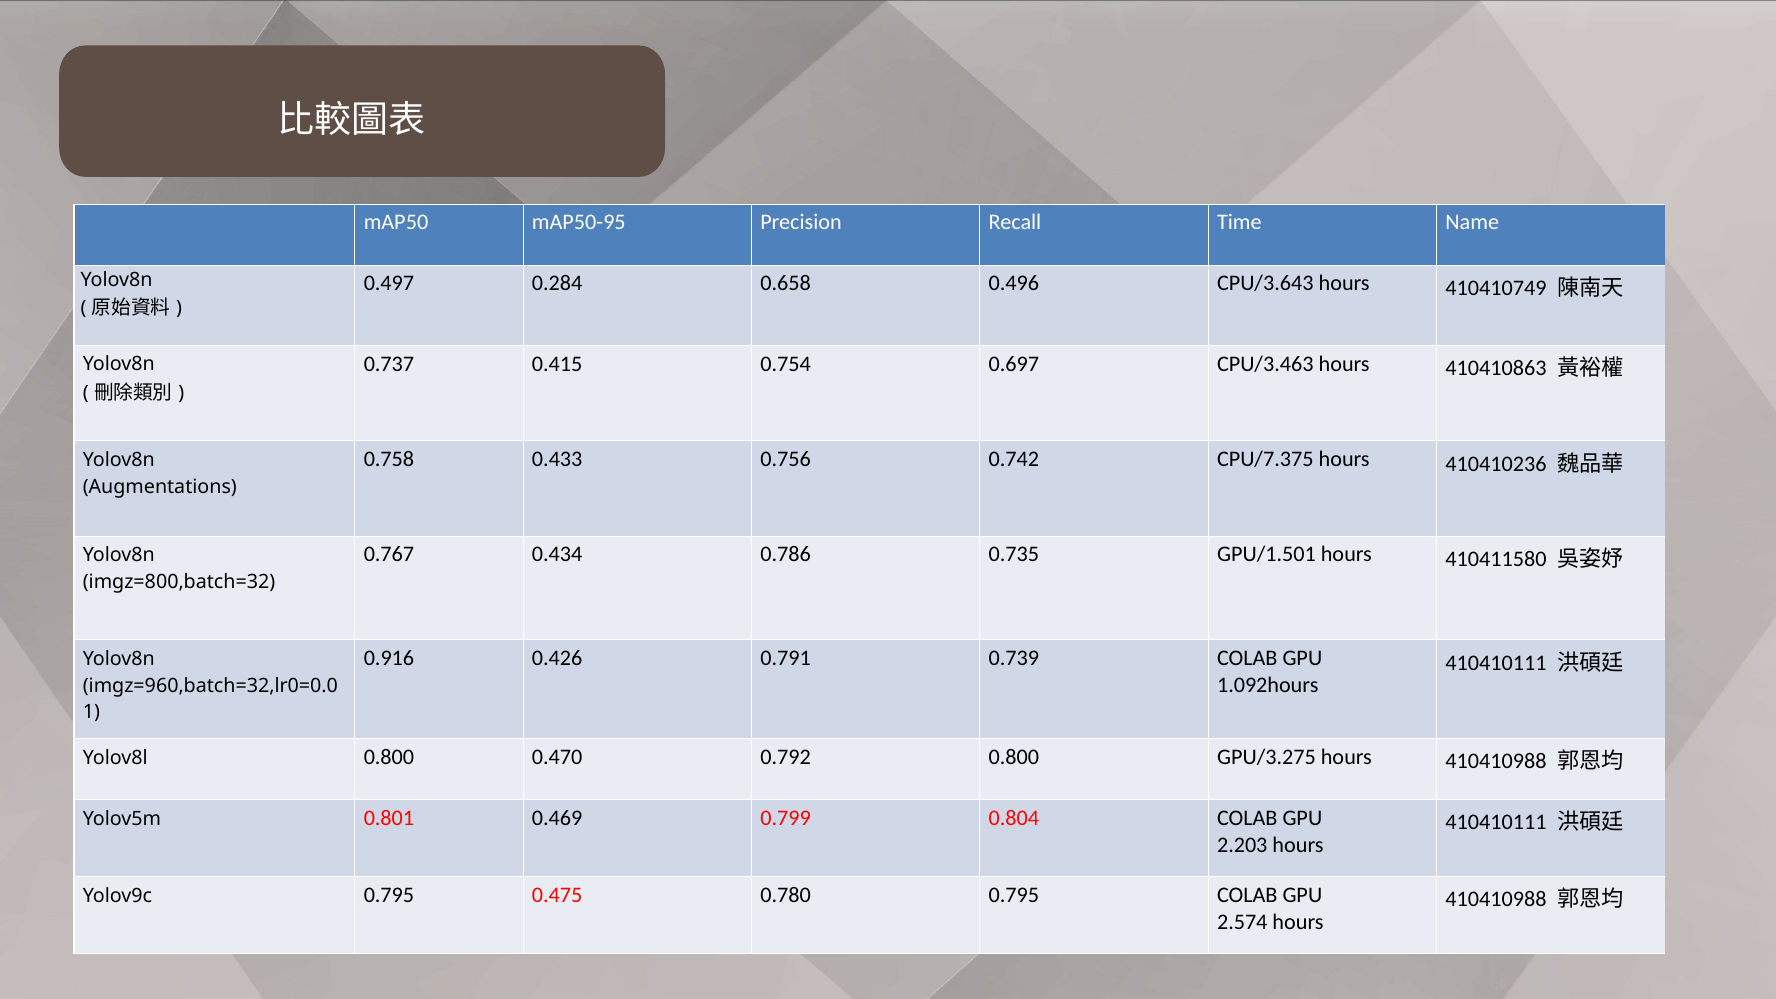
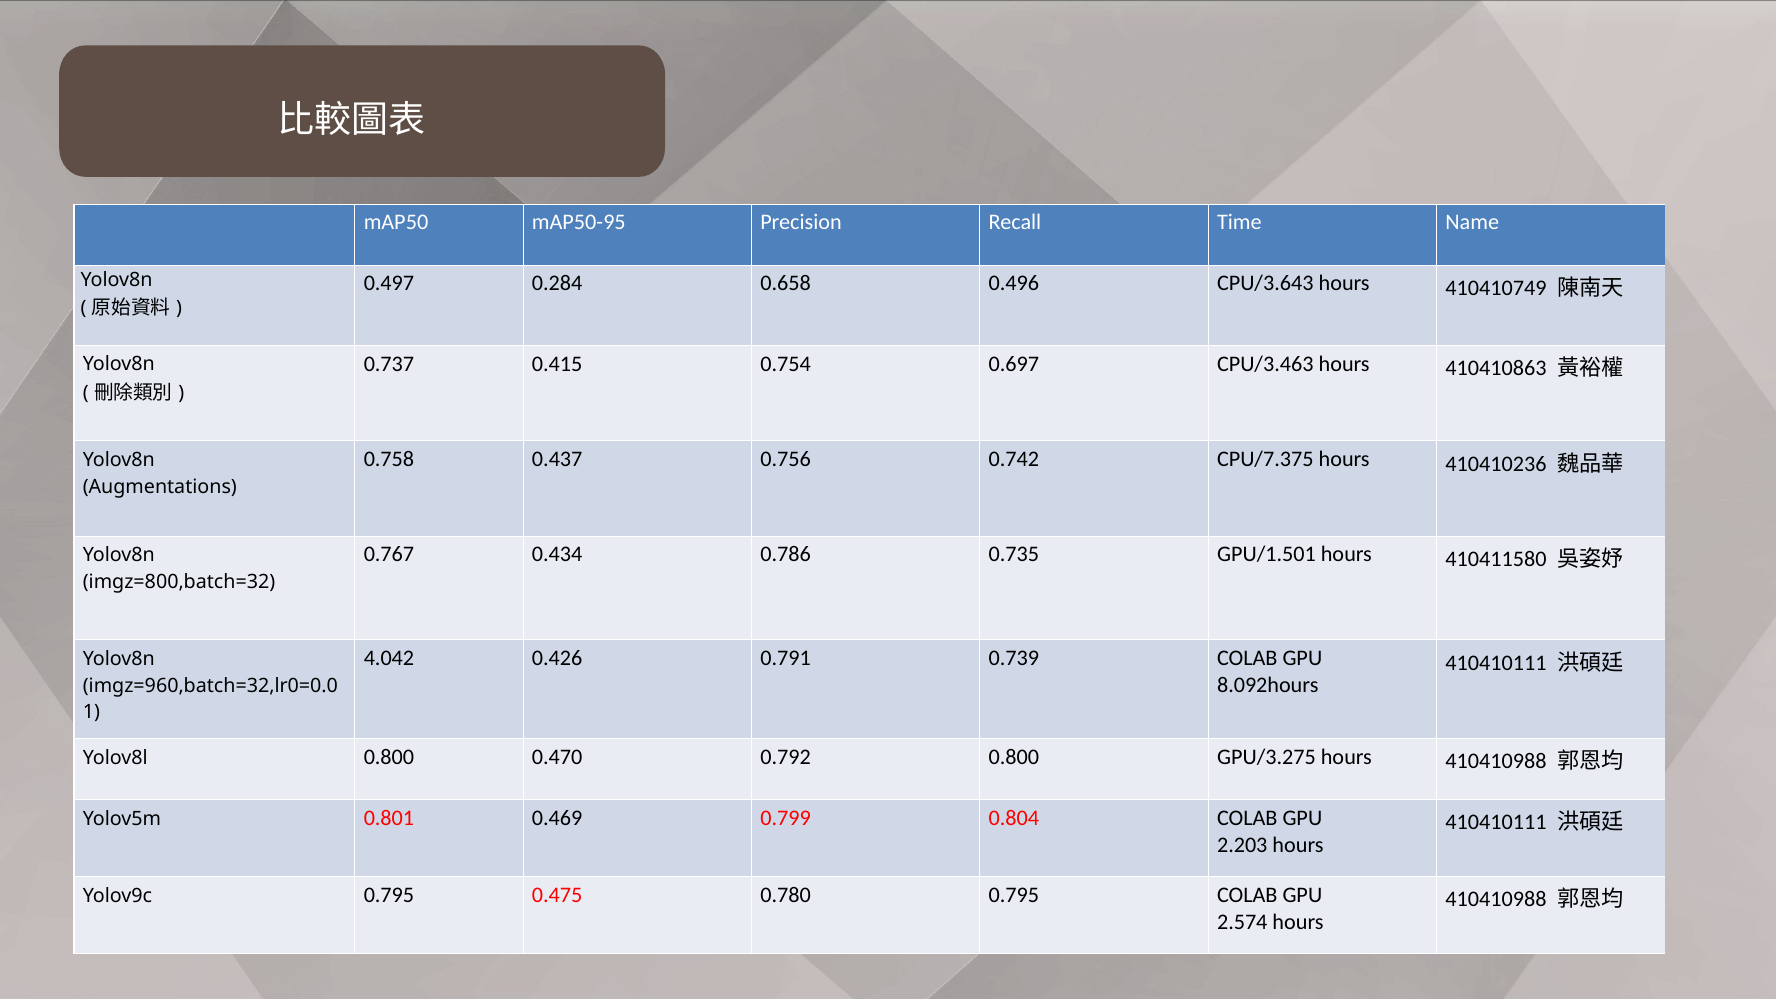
0.433: 0.433 -> 0.437
0.916: 0.916 -> 4.042
1.092hours: 1.092hours -> 8.092hours
